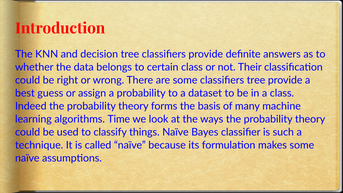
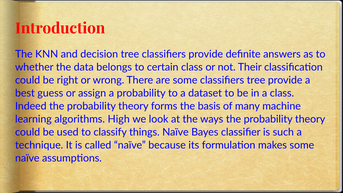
Time: Time -> High
